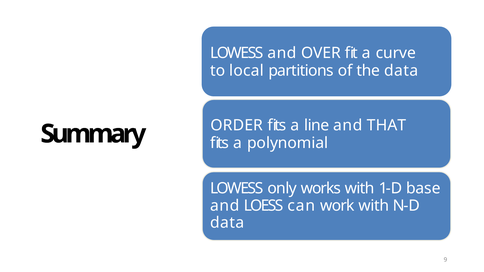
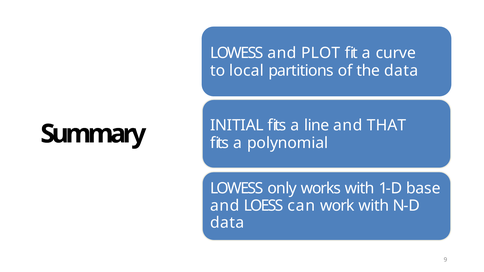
OVER: OVER -> PLOT
ORDER: ORDER -> INITIAL
